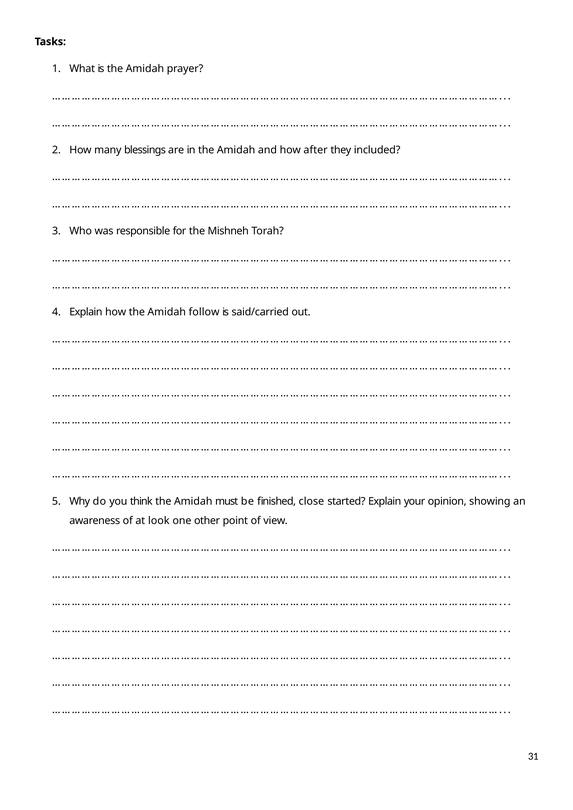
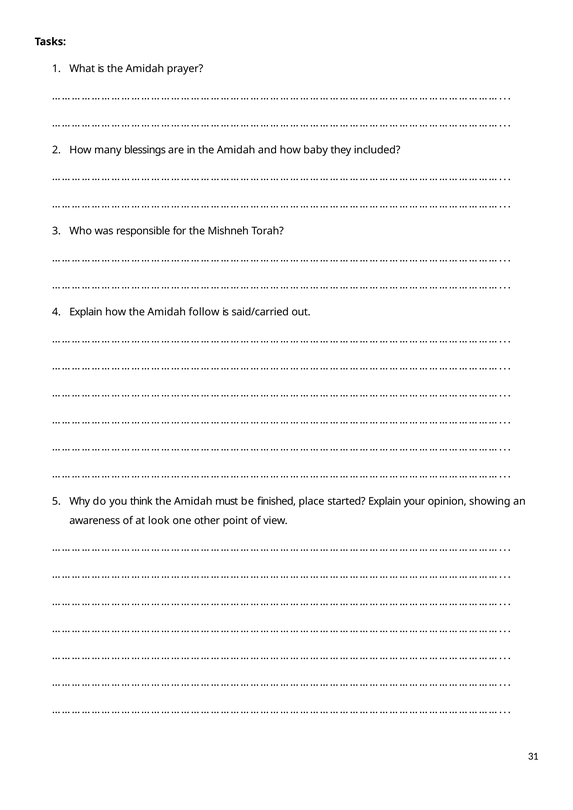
after: after -> baby
close: close -> place
